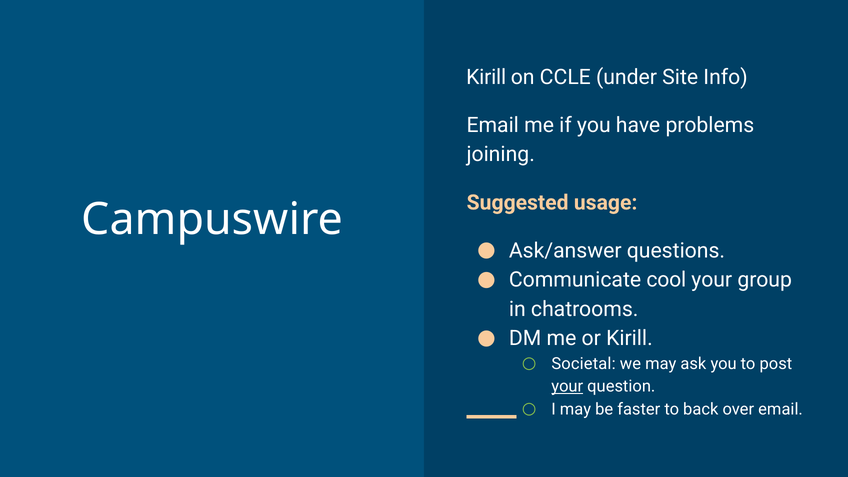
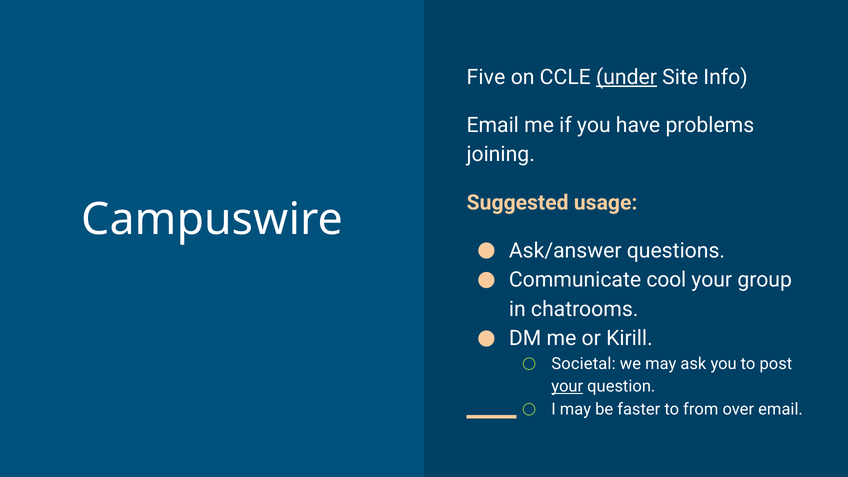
Kirill at (486, 77): Kirill -> Five
under underline: none -> present
back: back -> from
